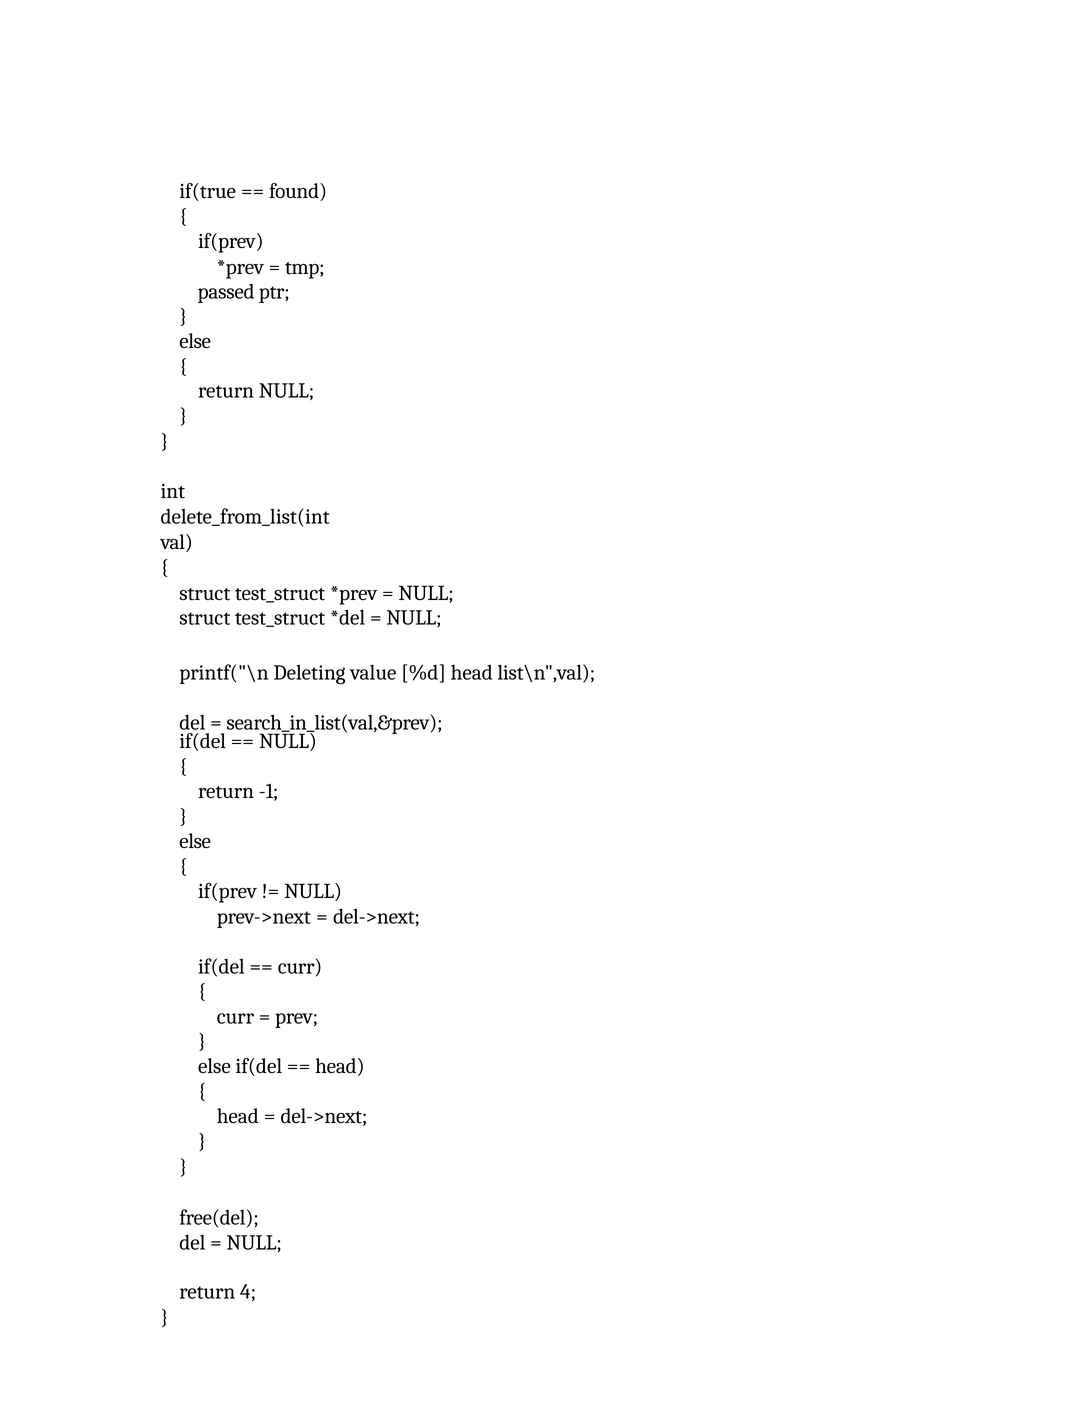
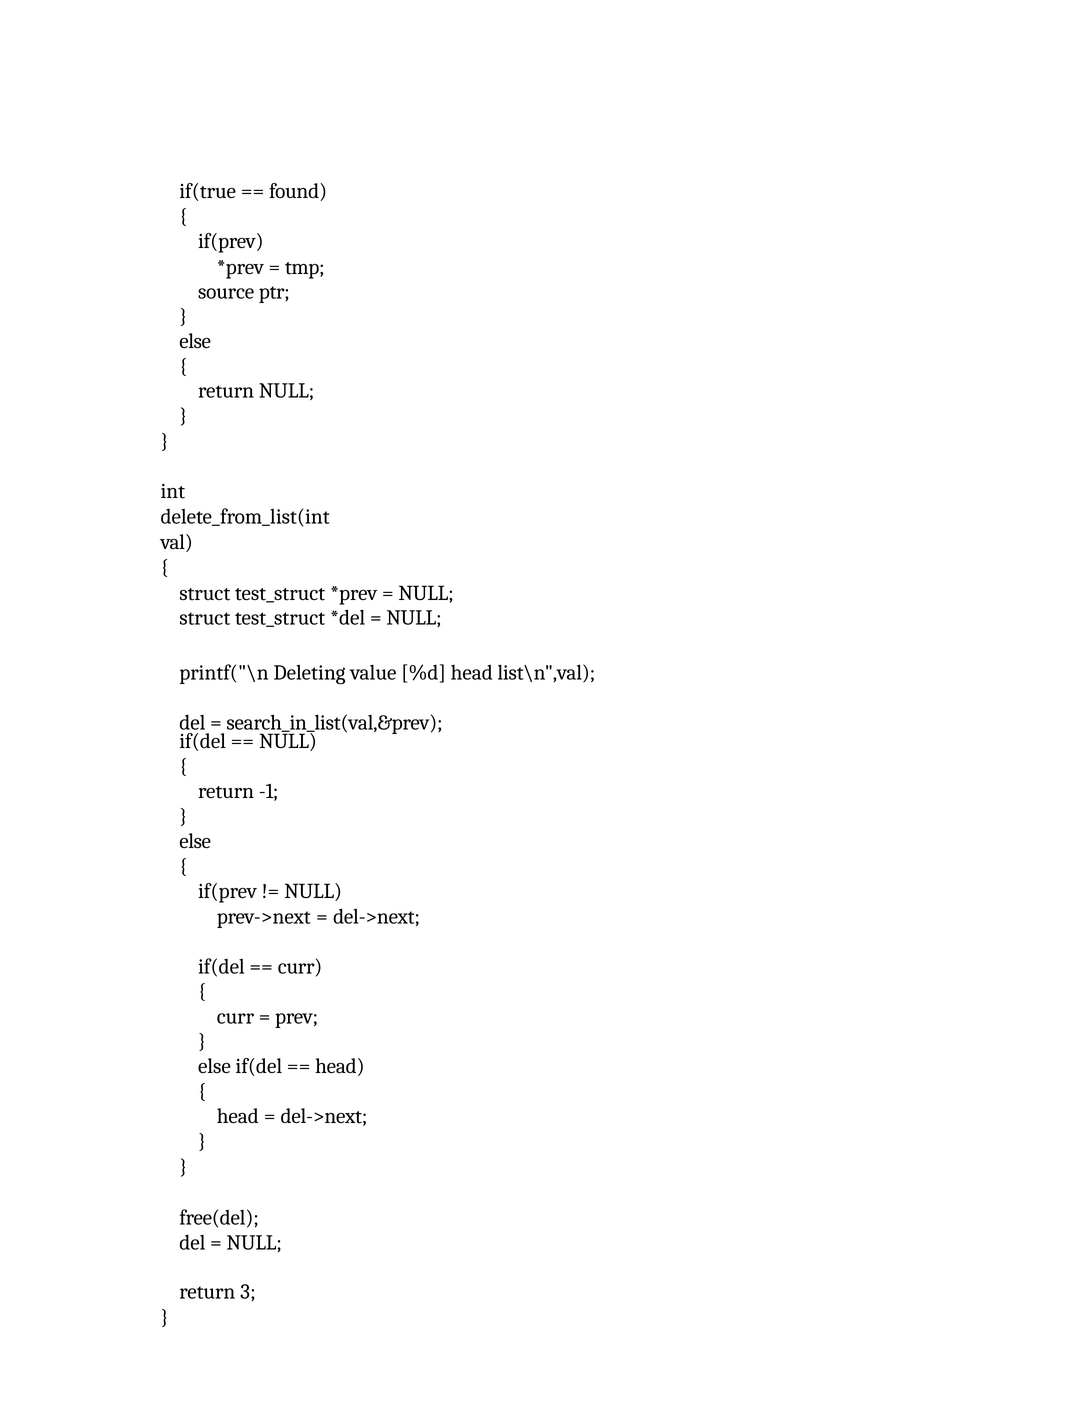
passed: passed -> source
4: 4 -> 3
